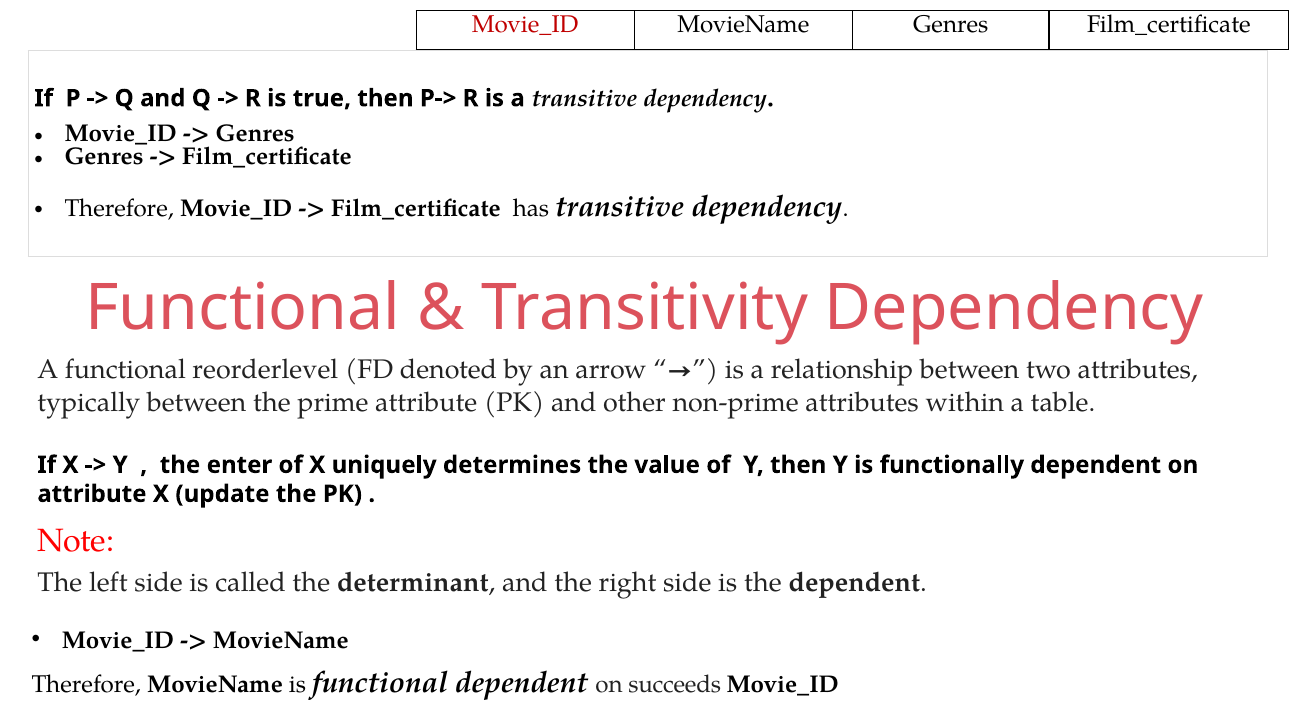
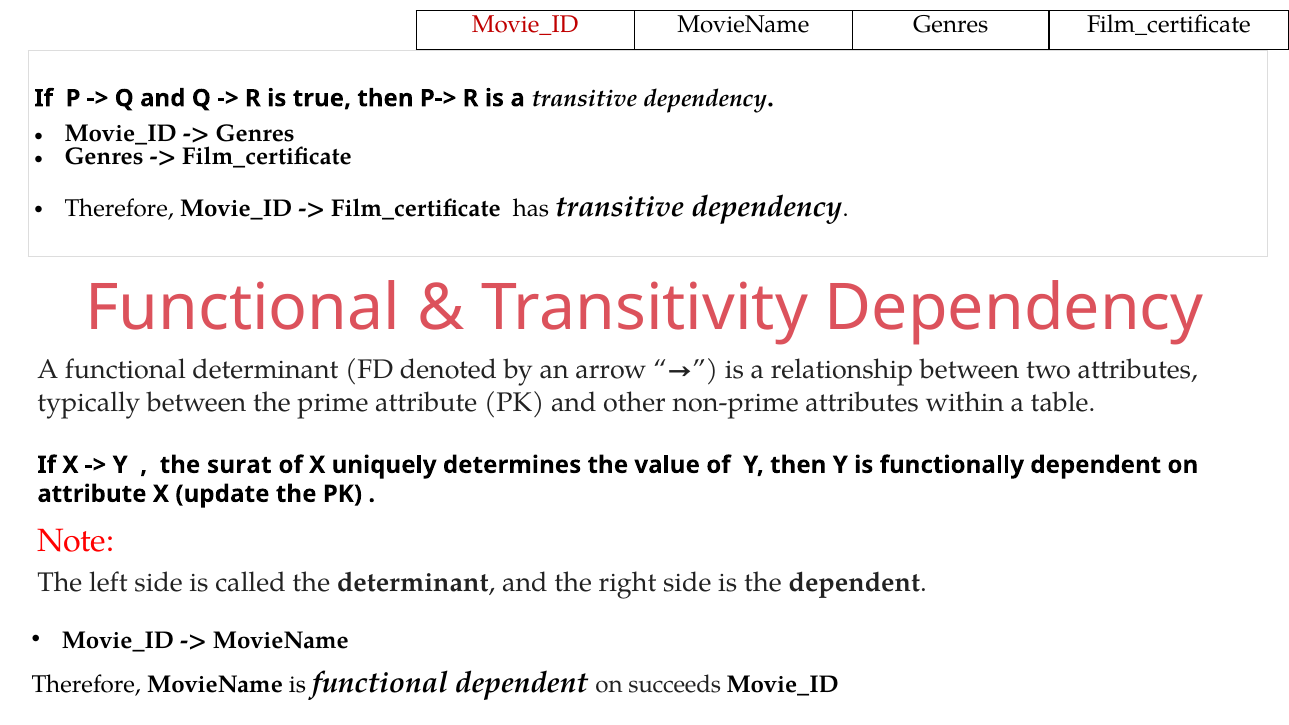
functional reorderlevel: reorderlevel -> determinant
enter: enter -> surat
